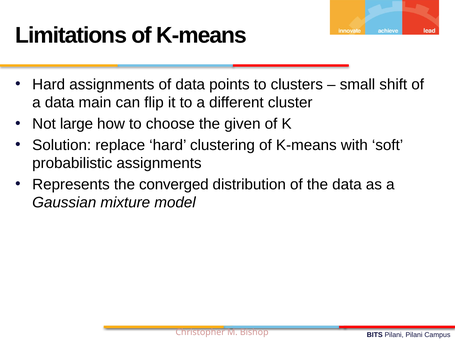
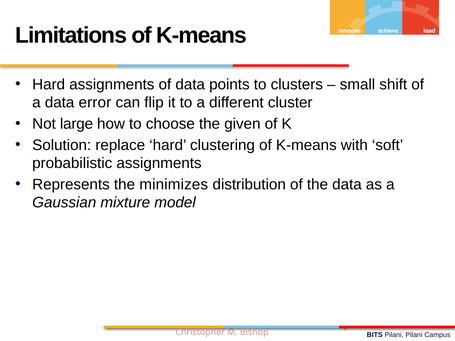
main: main -> error
converged: converged -> minimizes
